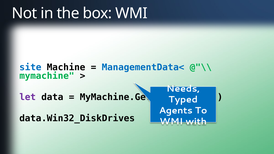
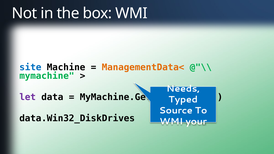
ManagementData< colour: blue -> orange
Agents: Agents -> Source
with: with -> your
